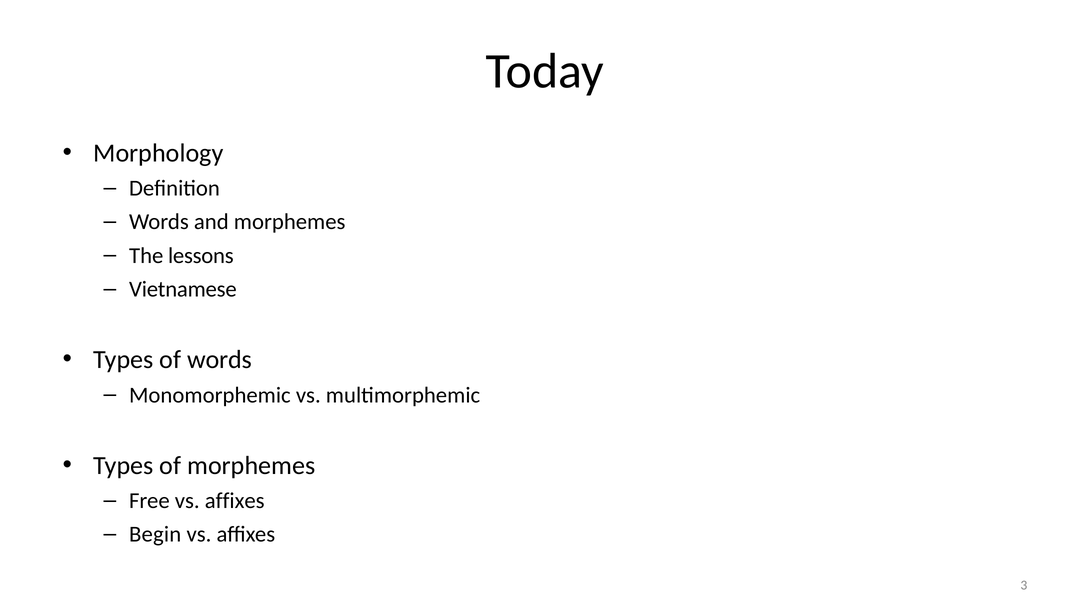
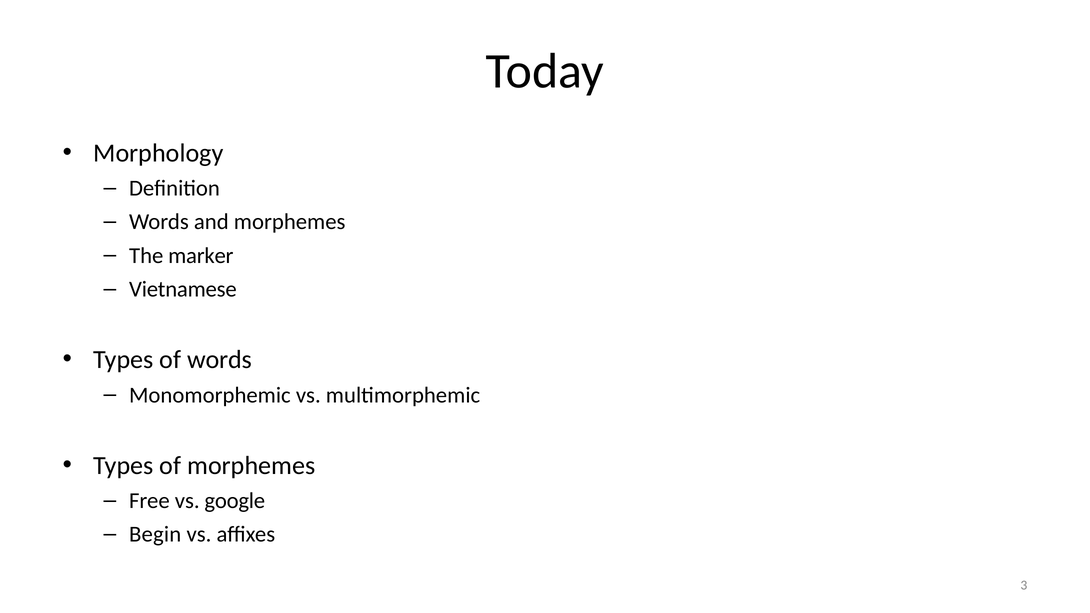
lessons: lessons -> marker
Free vs affixes: affixes -> google
